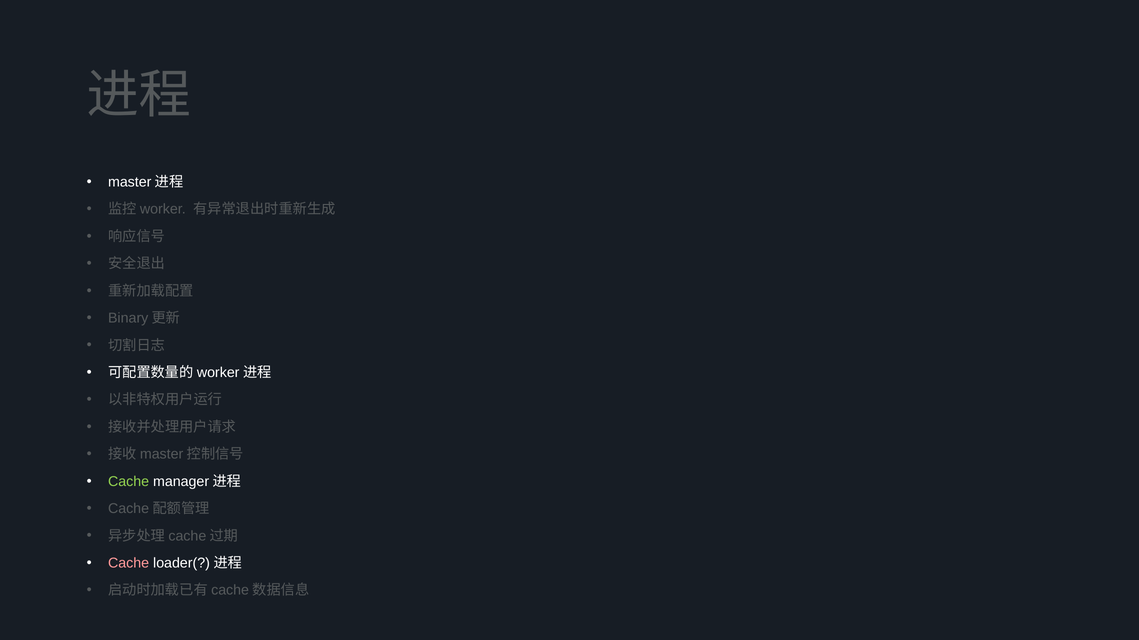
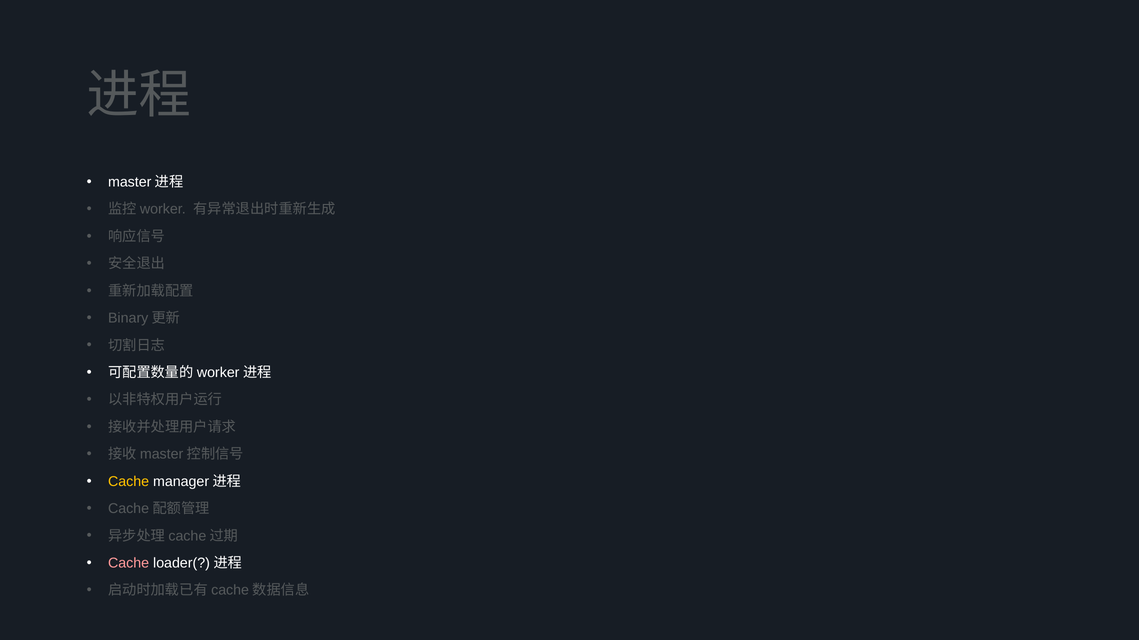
Cache at (129, 482) colour: light green -> yellow
